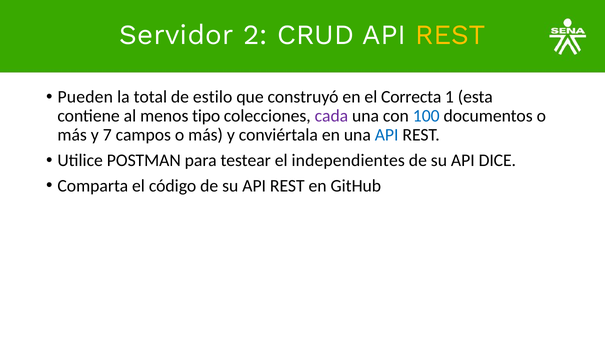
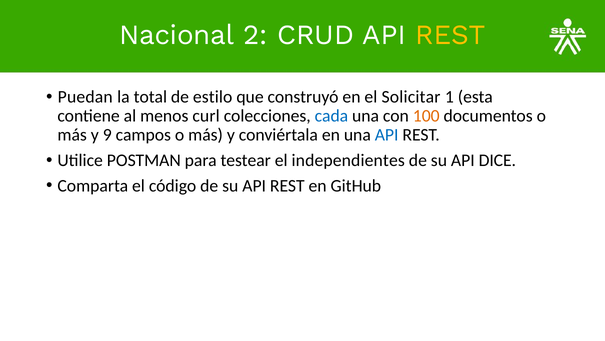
Servidor: Servidor -> Nacional
Pueden: Pueden -> Puedan
Correcta: Correcta -> Solicitar
tipo: tipo -> curl
cada colour: purple -> blue
100 colour: blue -> orange
7: 7 -> 9
